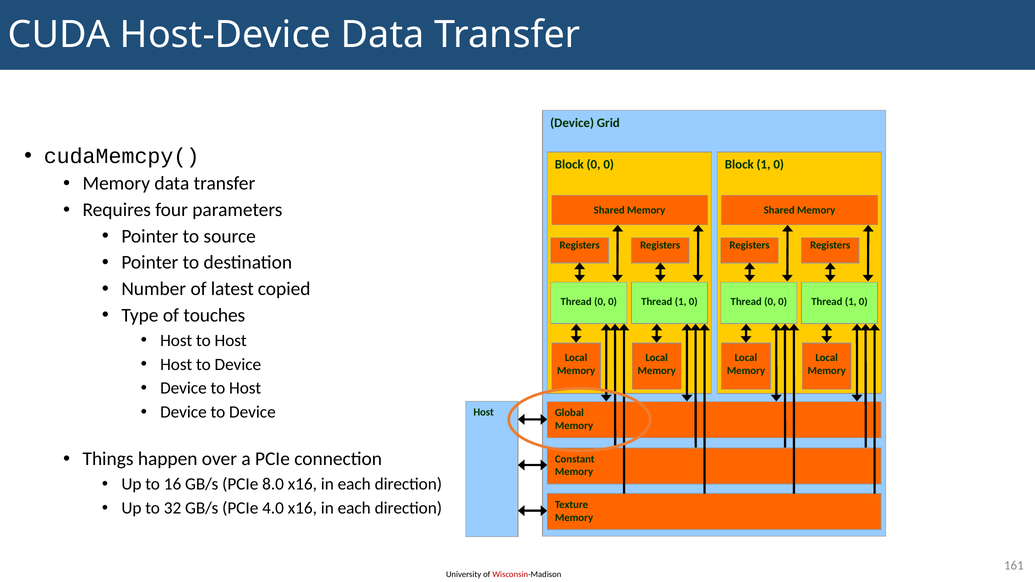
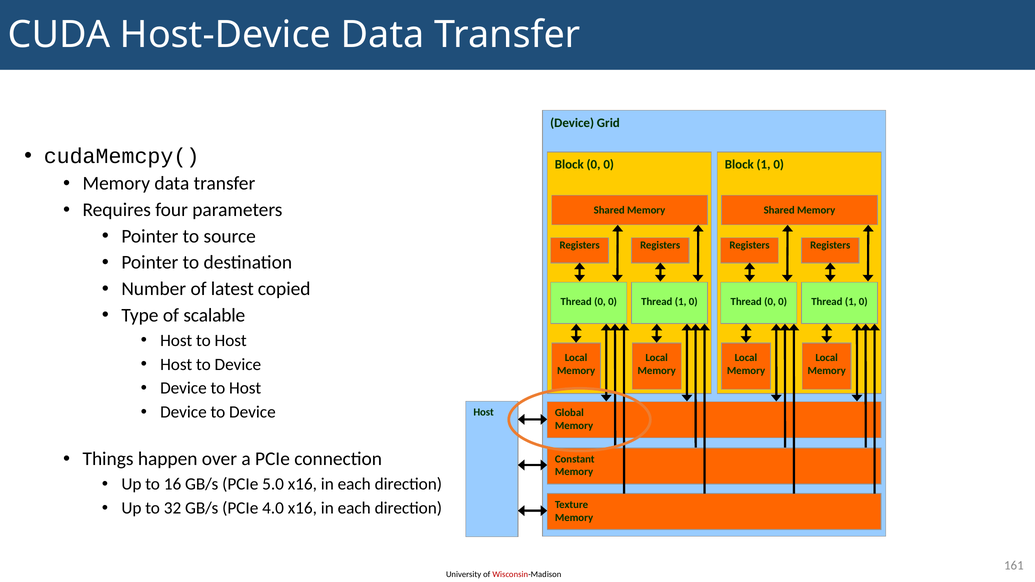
touches: touches -> scalable
8.0: 8.0 -> 5.0
